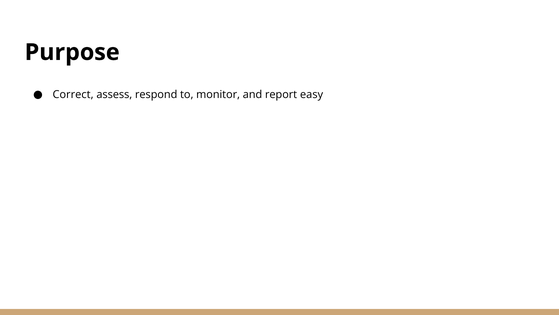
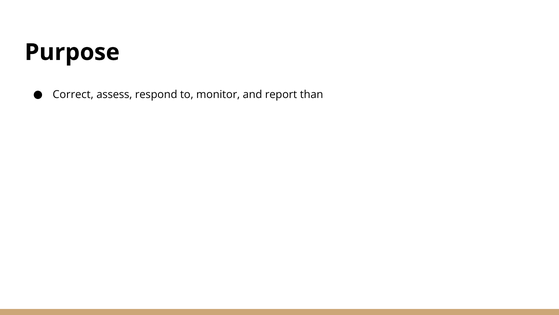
easy: easy -> than
